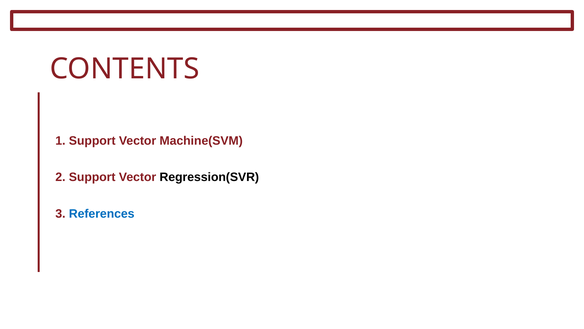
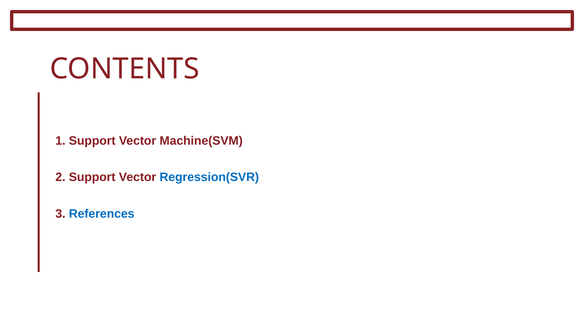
Regression(SVR colour: black -> blue
